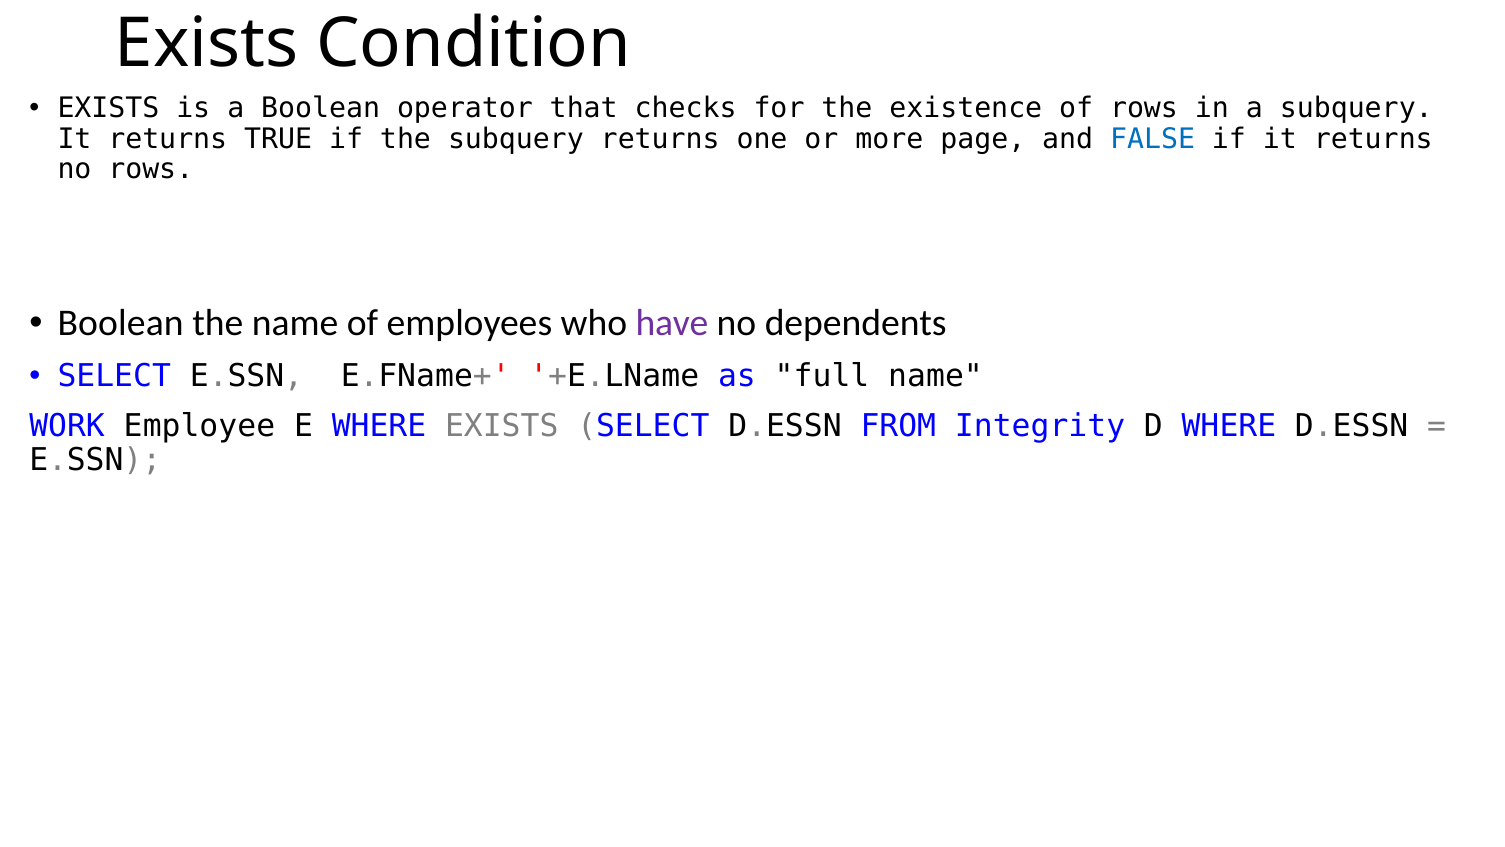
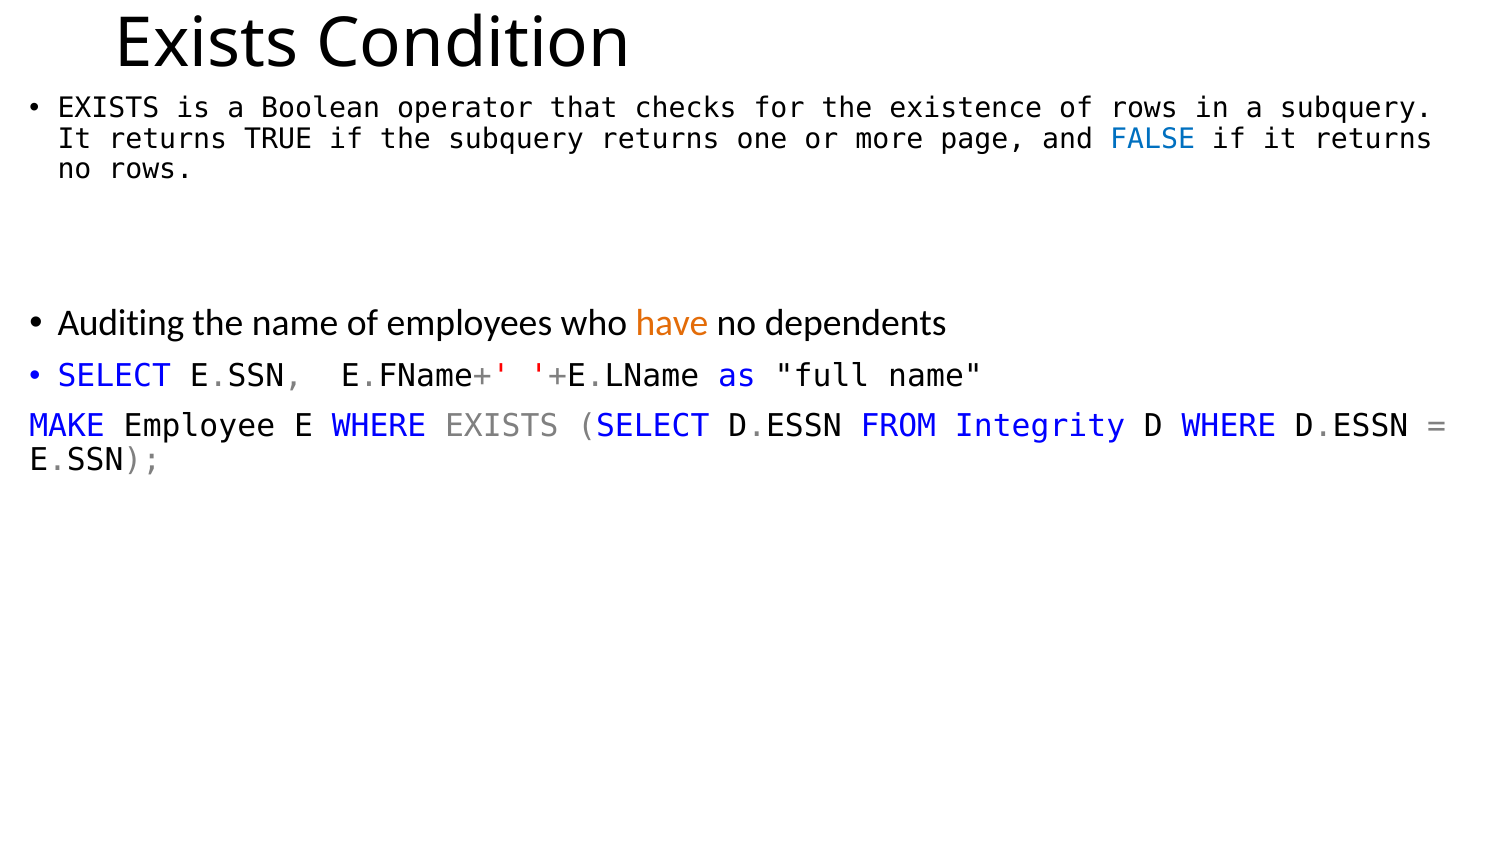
Boolean at (121, 323): Boolean -> Auditing
have colour: purple -> orange
WORK: WORK -> MAKE
